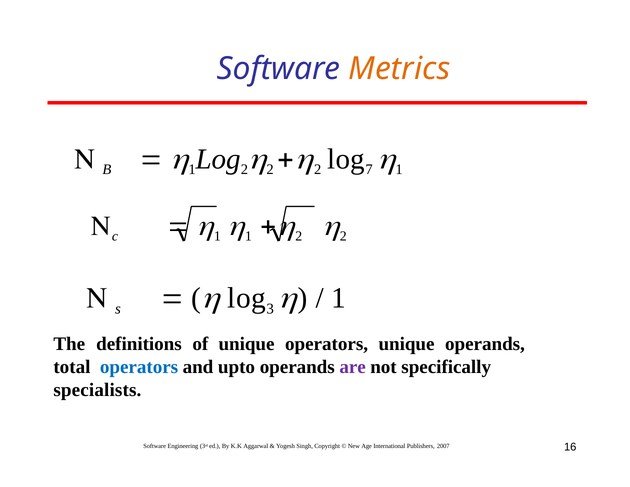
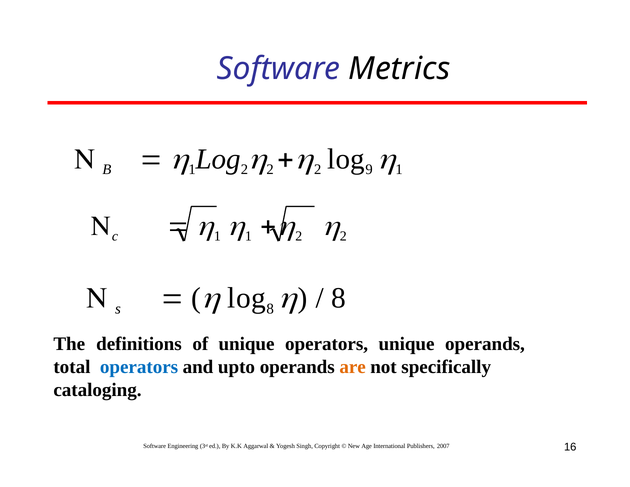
Metrics colour: orange -> black
7: 7 -> 9
1 at (338, 298): 1 -> 8
3 at (270, 309): 3 -> 8
are colour: purple -> orange
specialists: specialists -> cataloging
